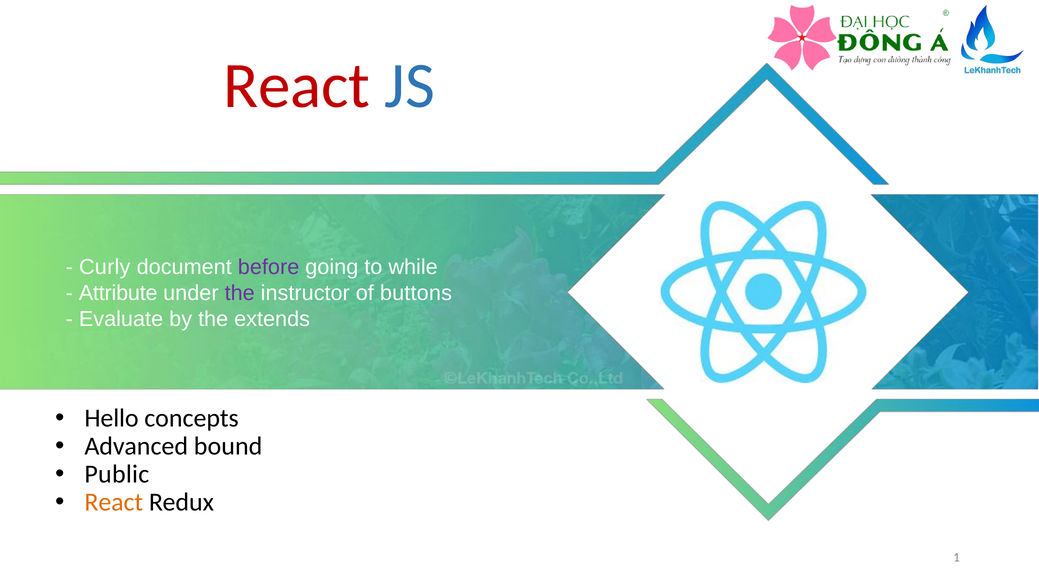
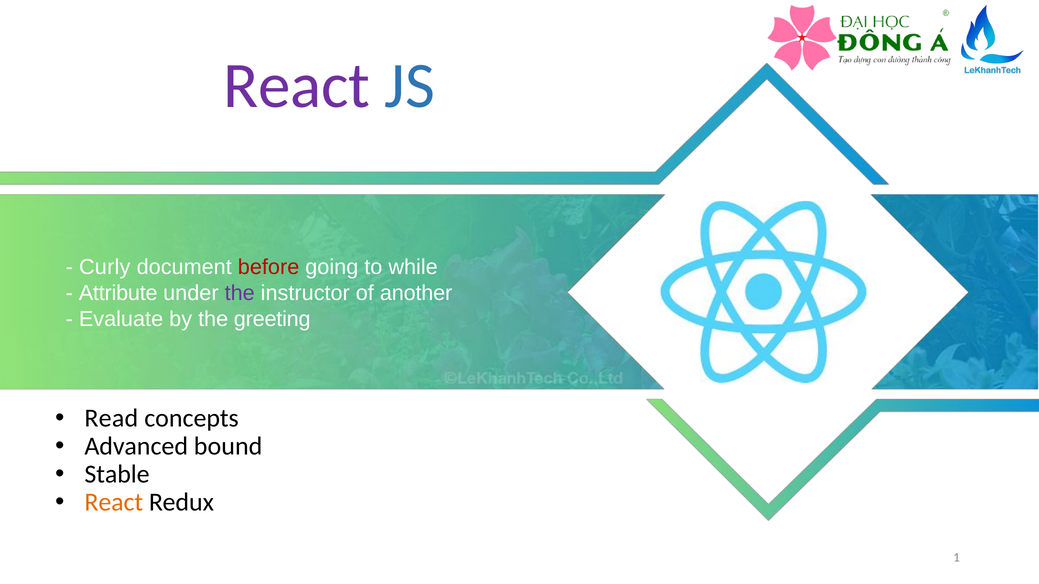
React at (297, 86) colour: red -> purple
before colour: purple -> red
buttons: buttons -> another
extends: extends -> greeting
Hello: Hello -> Read
Public: Public -> Stable
